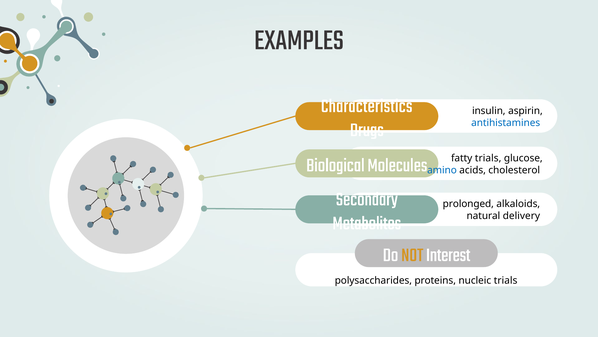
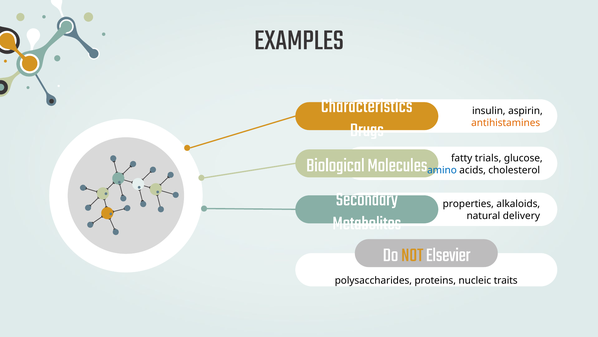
antihistamines colour: blue -> orange
prolonged: prolonged -> properties
Interest: Interest -> Elsevier
nucleic trials: trials -> traits
